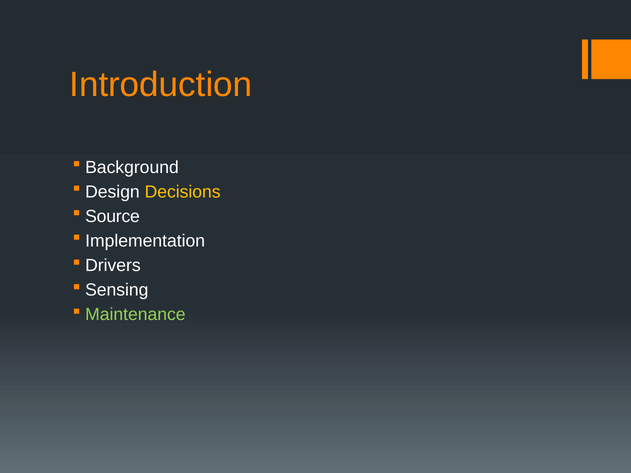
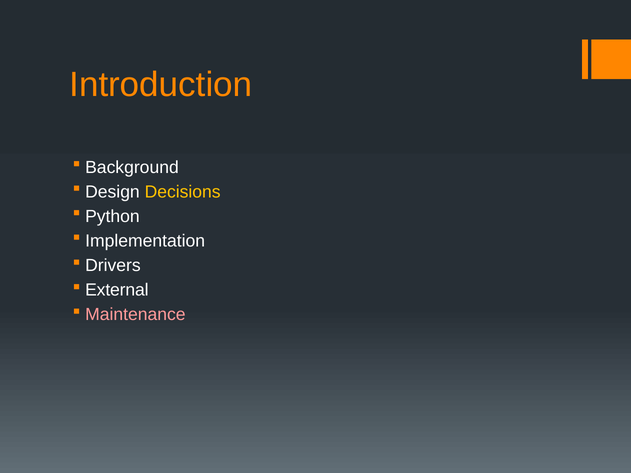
Source: Source -> Python
Sensing: Sensing -> External
Maintenance colour: light green -> pink
